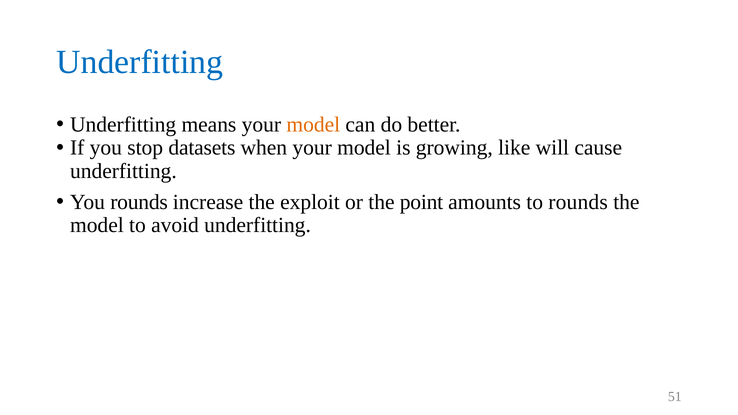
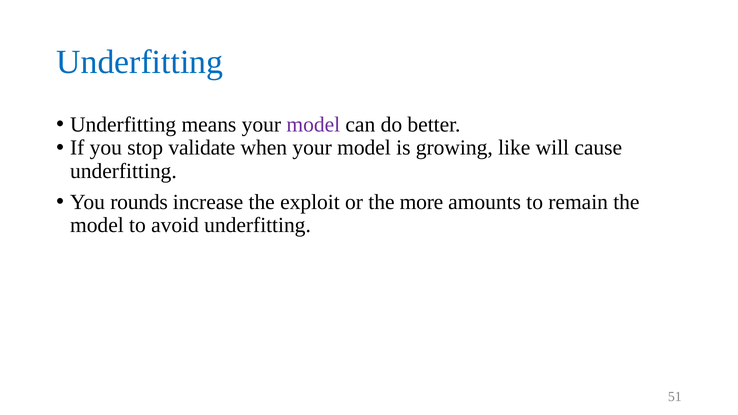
model at (313, 125) colour: orange -> purple
datasets: datasets -> validate
point: point -> more
to rounds: rounds -> remain
